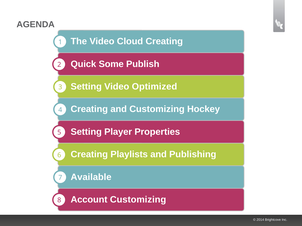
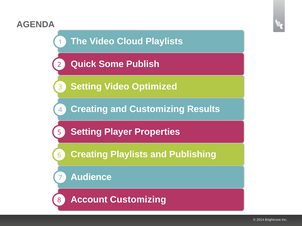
Cloud Creating: Creating -> Playlists
Hockey: Hockey -> Results
Available: Available -> Audience
